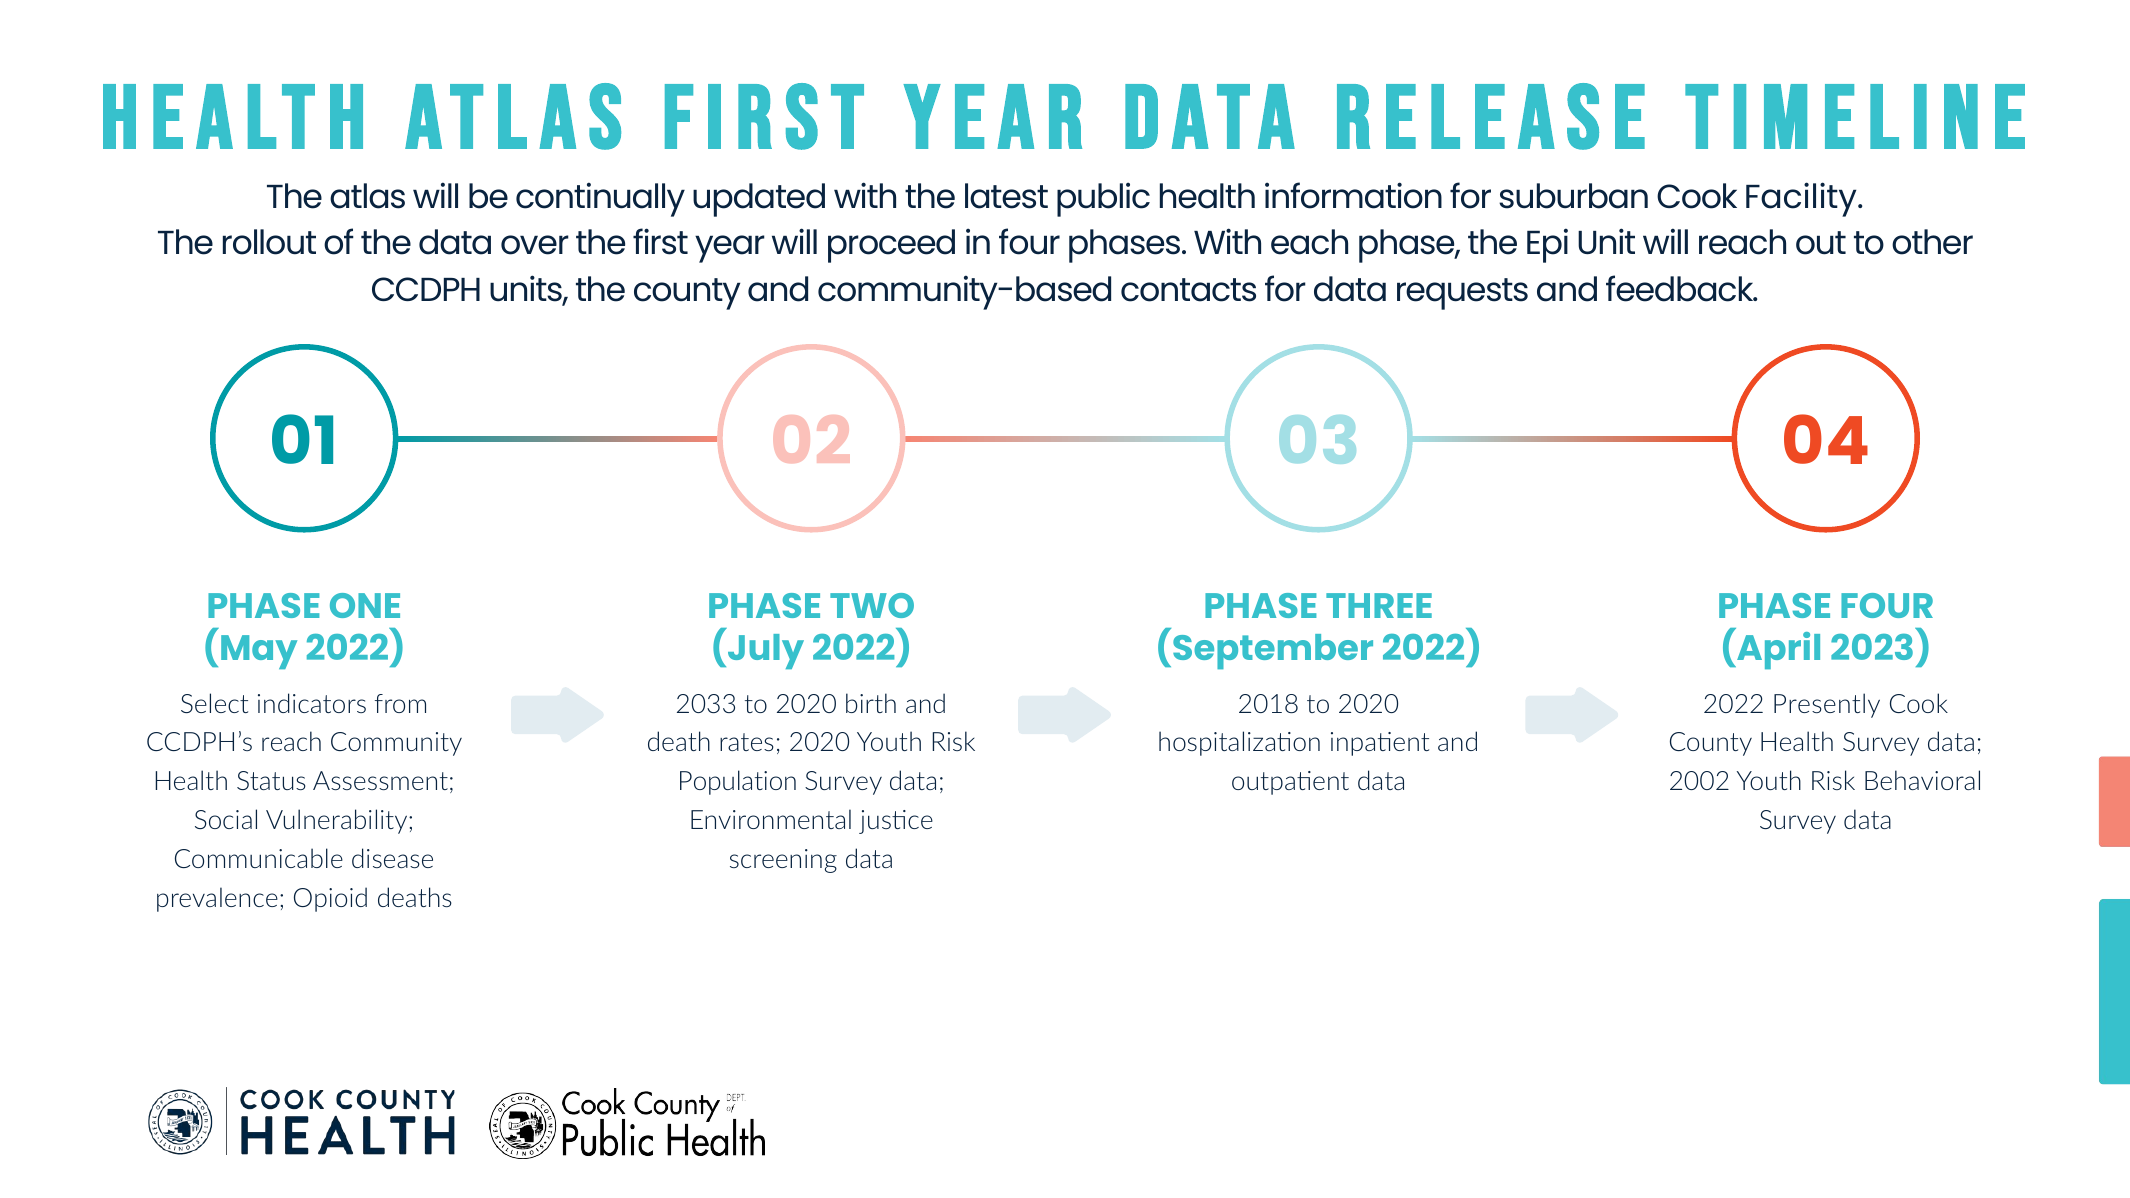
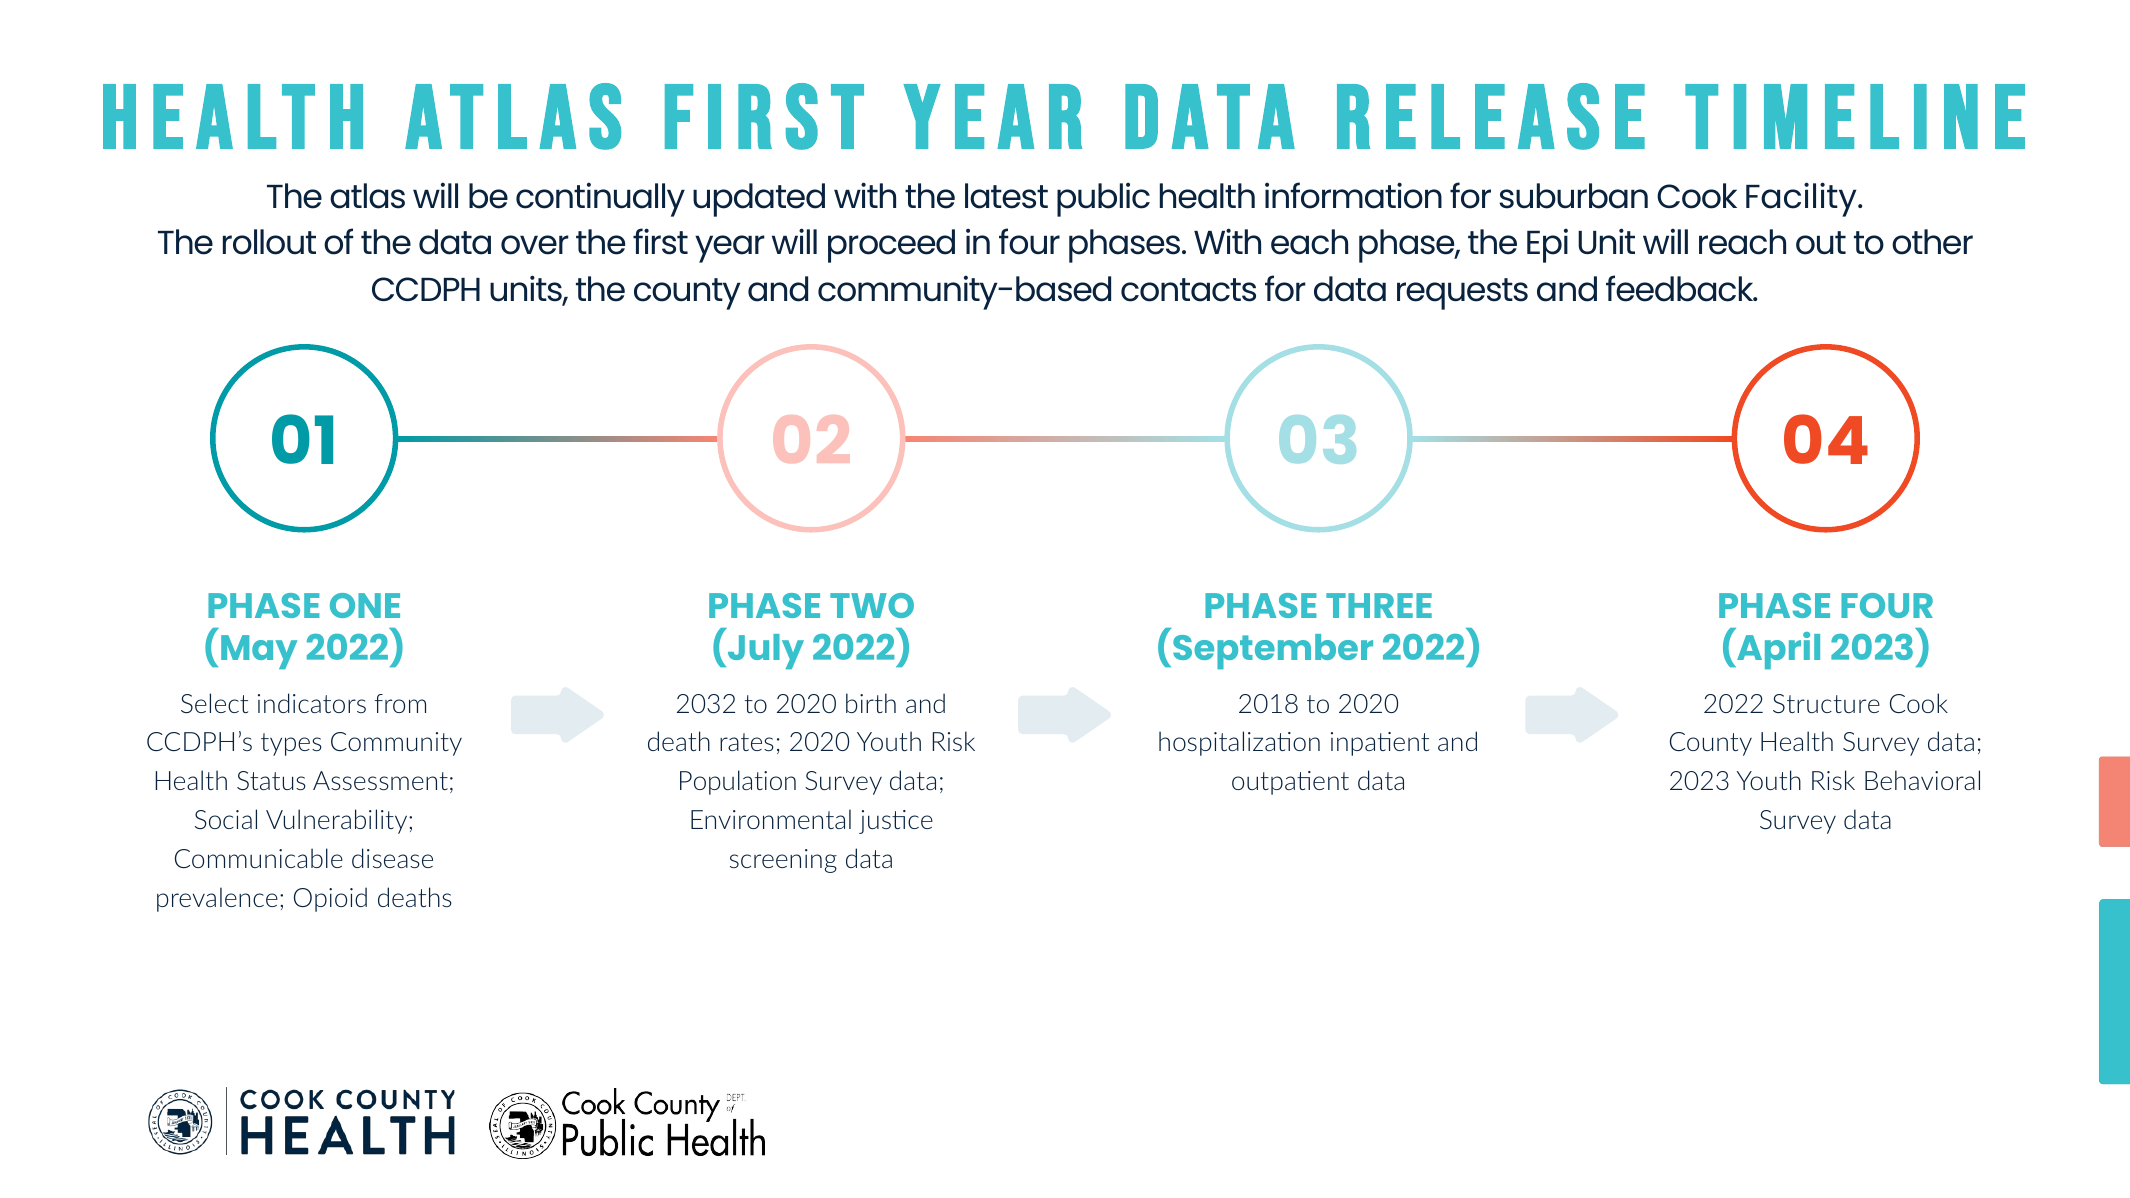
2033: 2033 -> 2032
Presently: Presently -> Structure
CCDPH’s reach: reach -> types
2002 at (1699, 782): 2002 -> 2023
